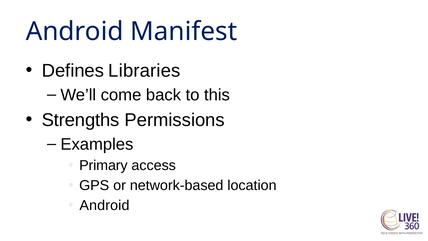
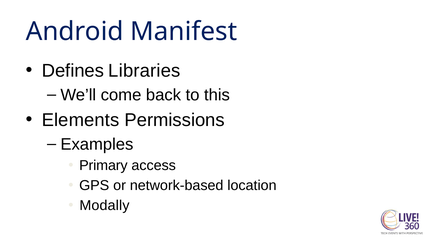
Strengths: Strengths -> Elements
Android at (104, 205): Android -> Modally
